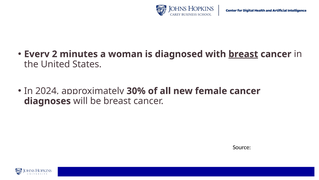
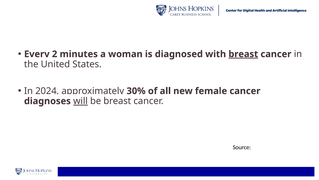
will underline: none -> present
